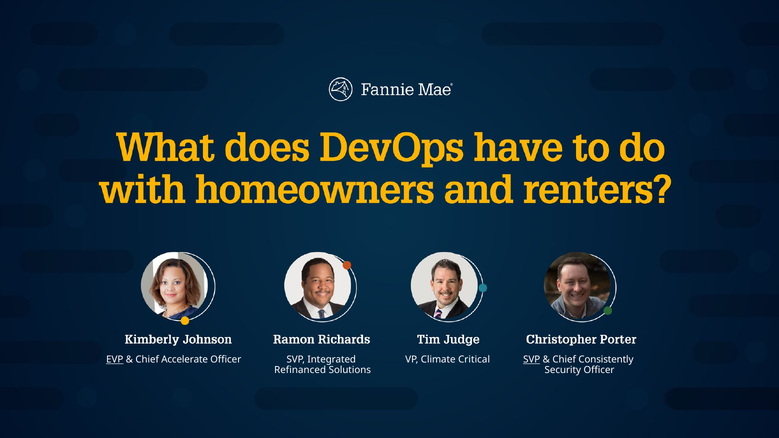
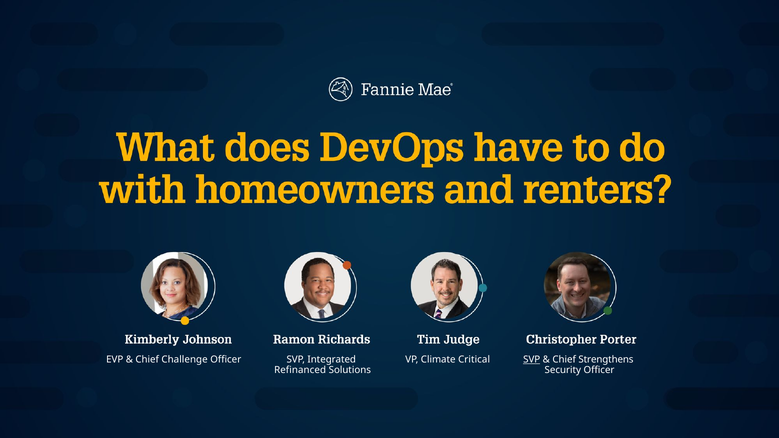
EVP underline: present -> none
Accelerate: Accelerate -> Challenge
Consistently: Consistently -> Strengthens
